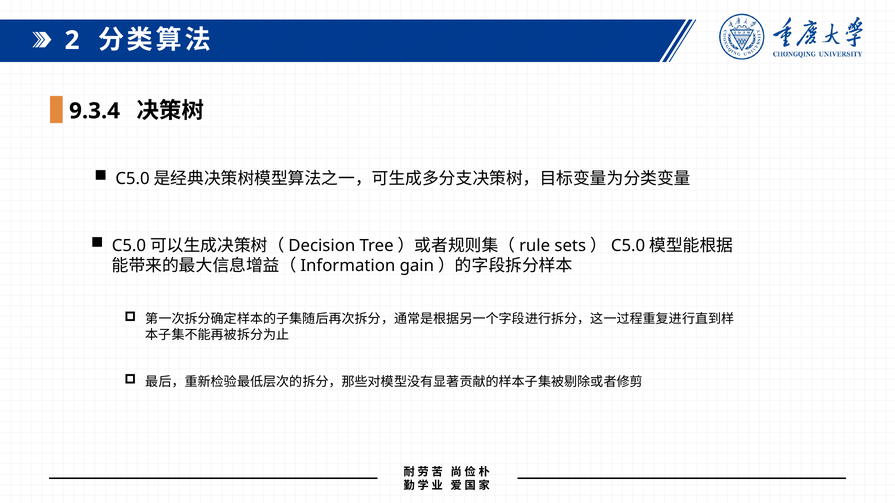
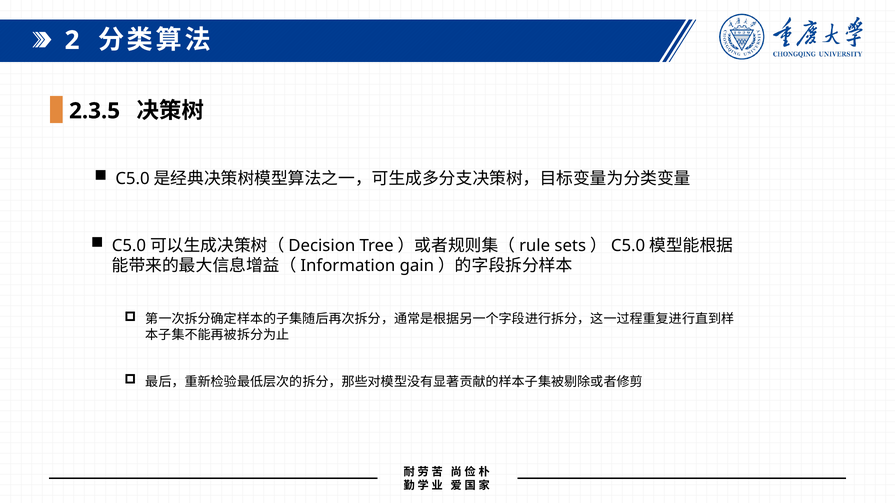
9.3.4: 9.3.4 -> 2.3.5
